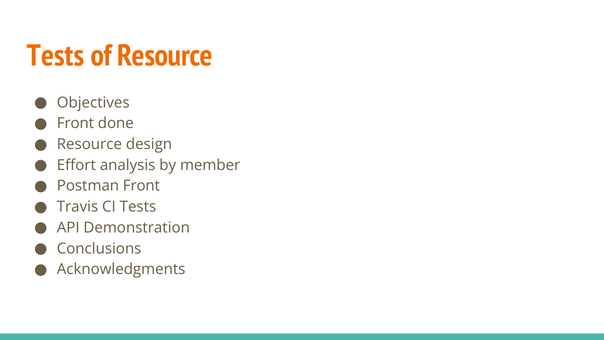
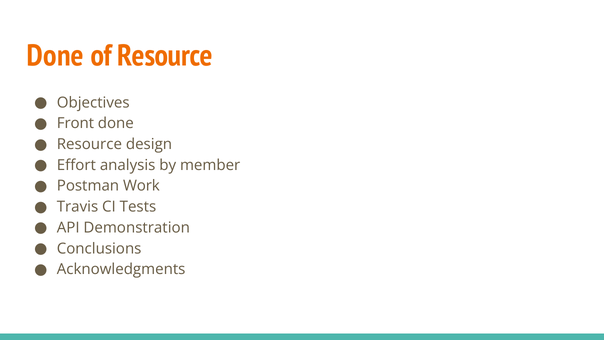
Tests at (55, 56): Tests -> Done
Postman Front: Front -> Work
